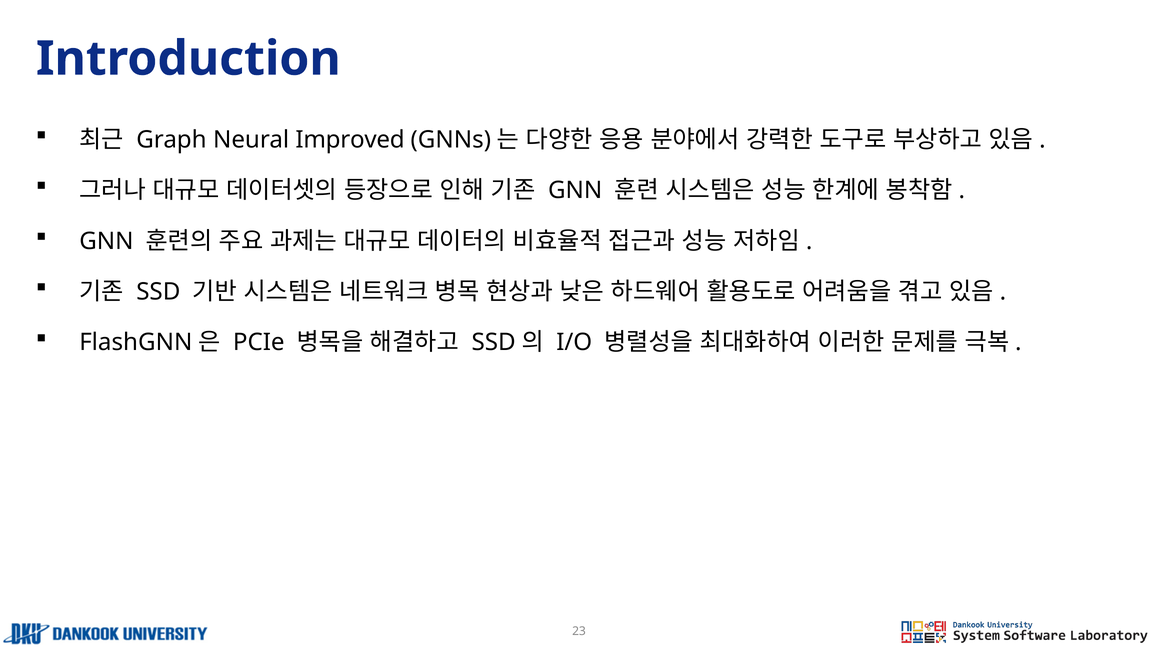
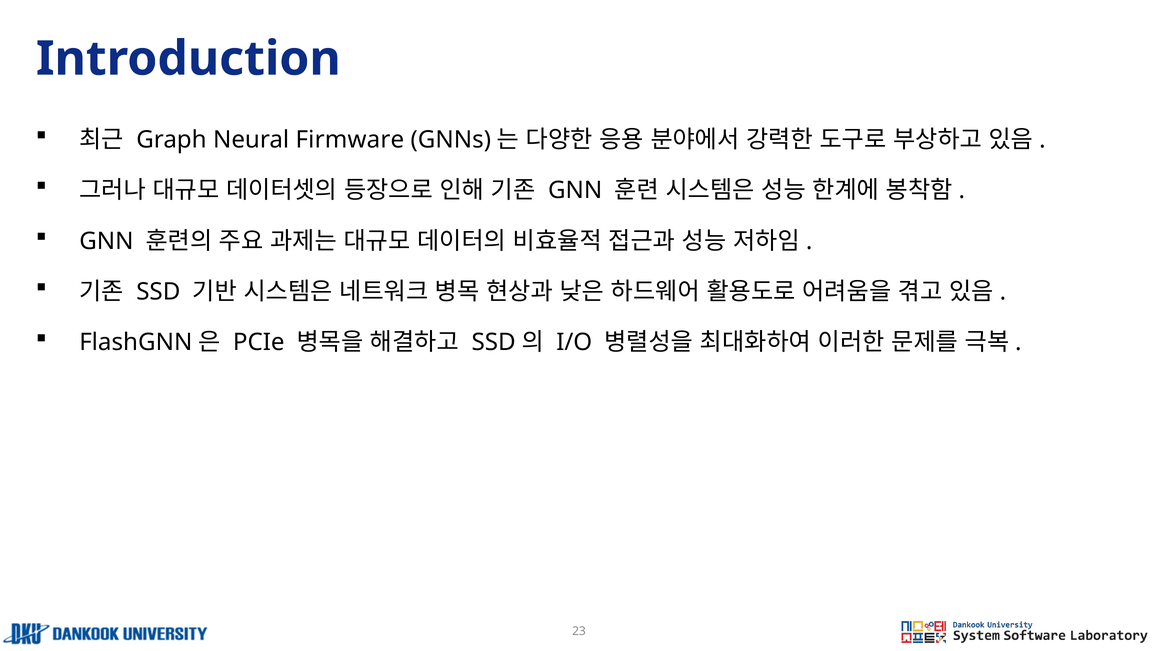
Improved: Improved -> Firmware
